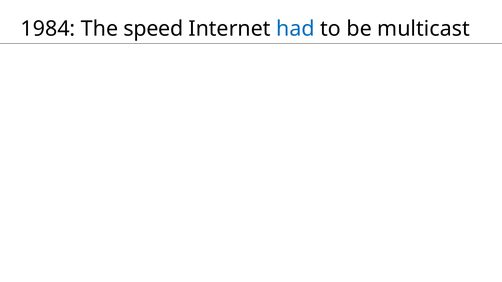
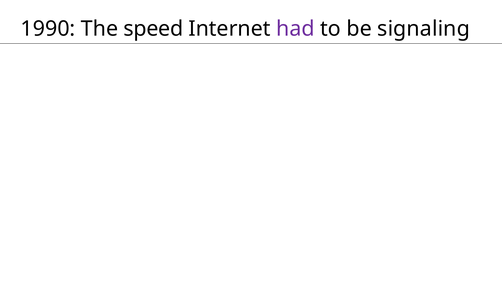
1984: 1984 -> 1990
had colour: blue -> purple
multicast: multicast -> signaling
